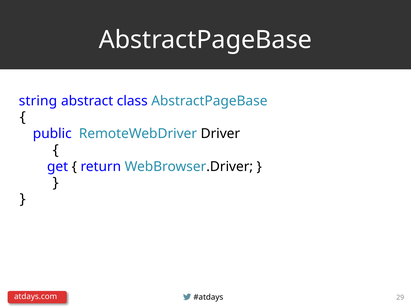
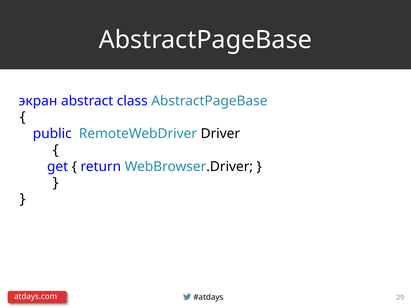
string: string -> экран
